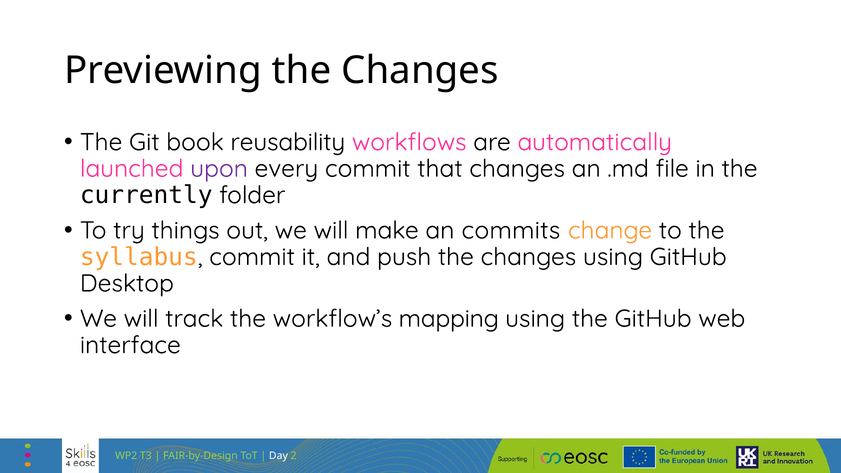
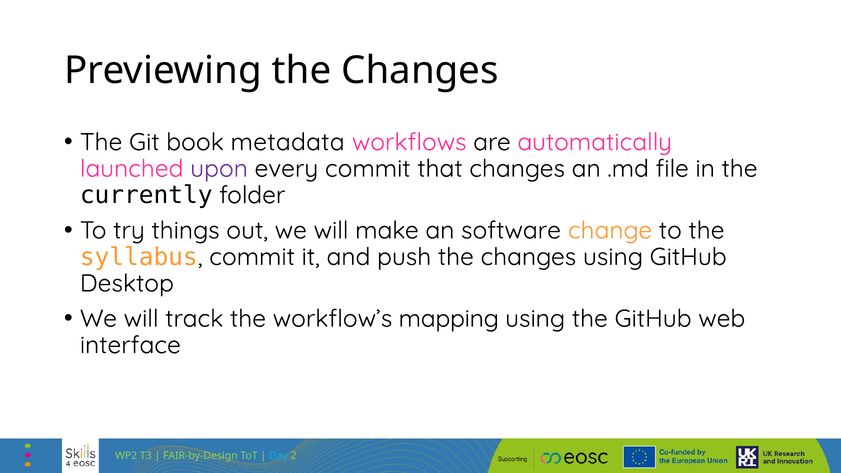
reusability: reusability -> metadata
commits: commits -> software
Day colour: white -> light blue
